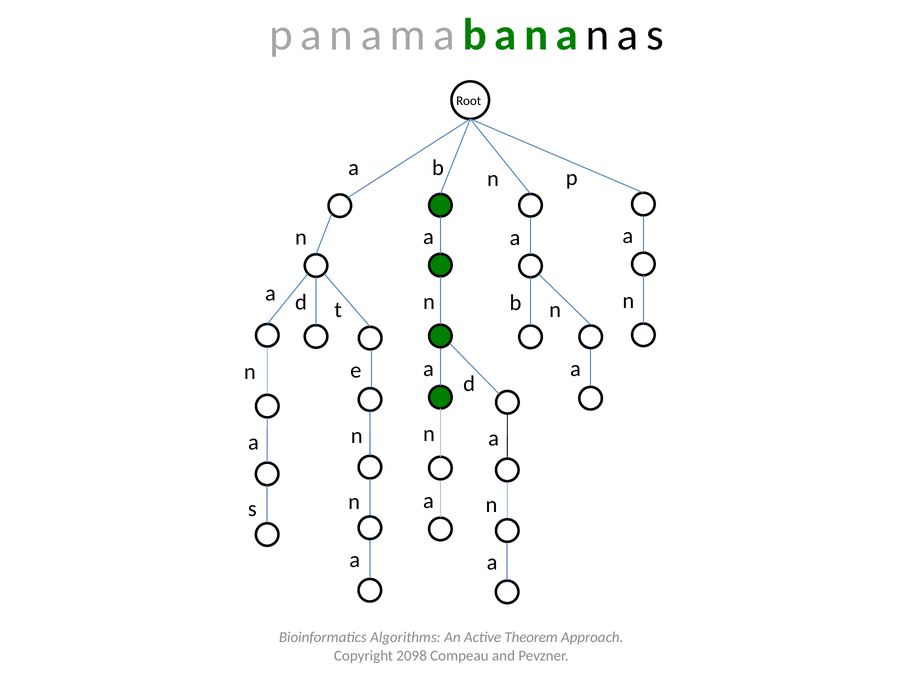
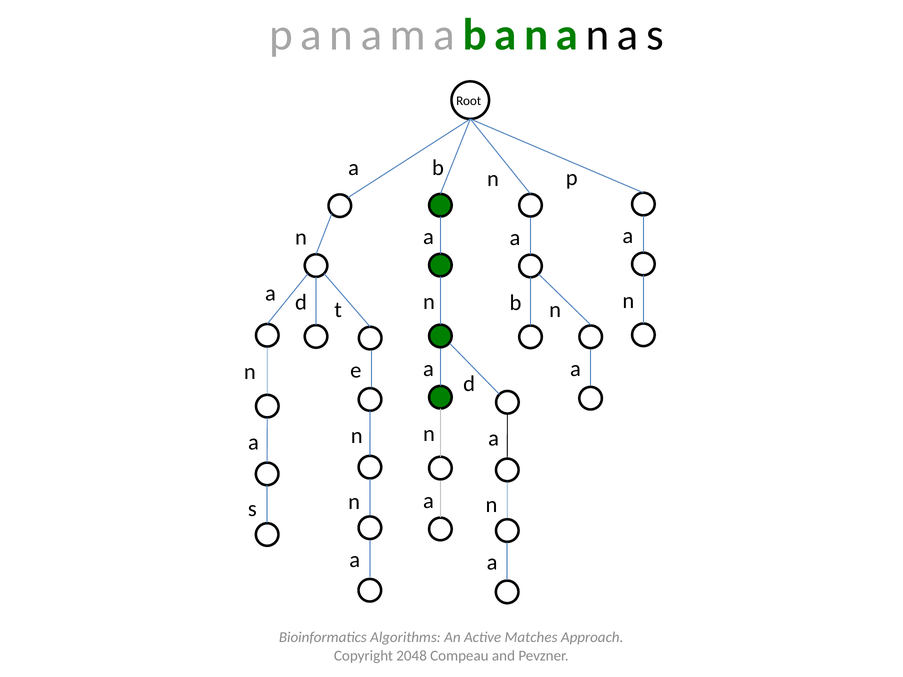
Theorem: Theorem -> Matches
2098: 2098 -> 2048
